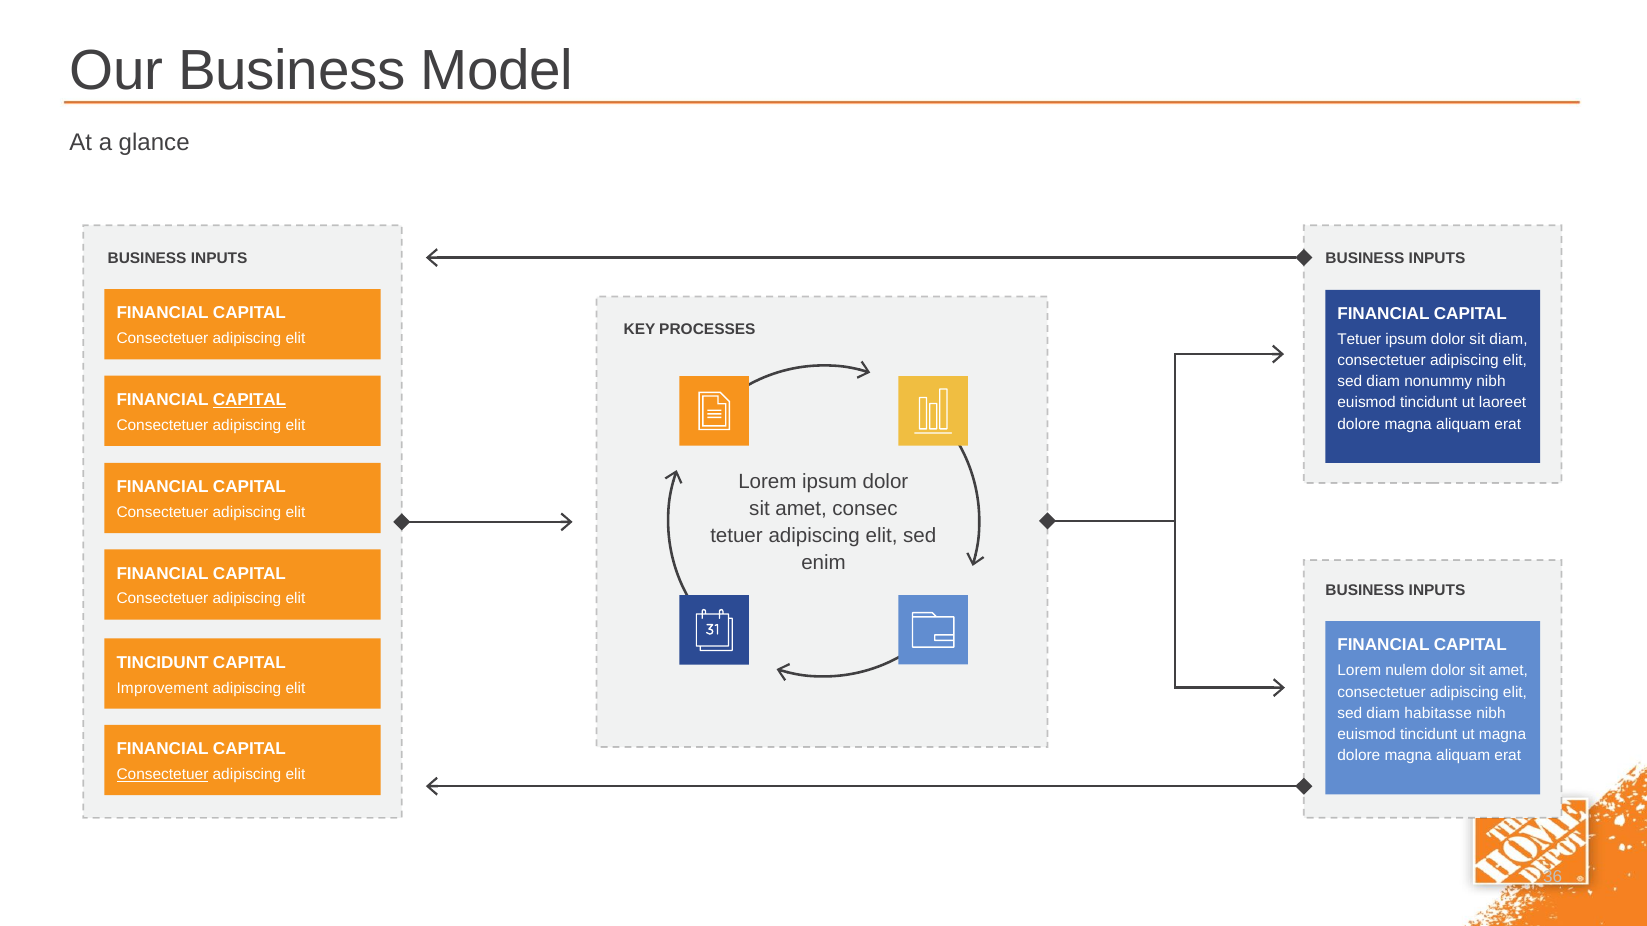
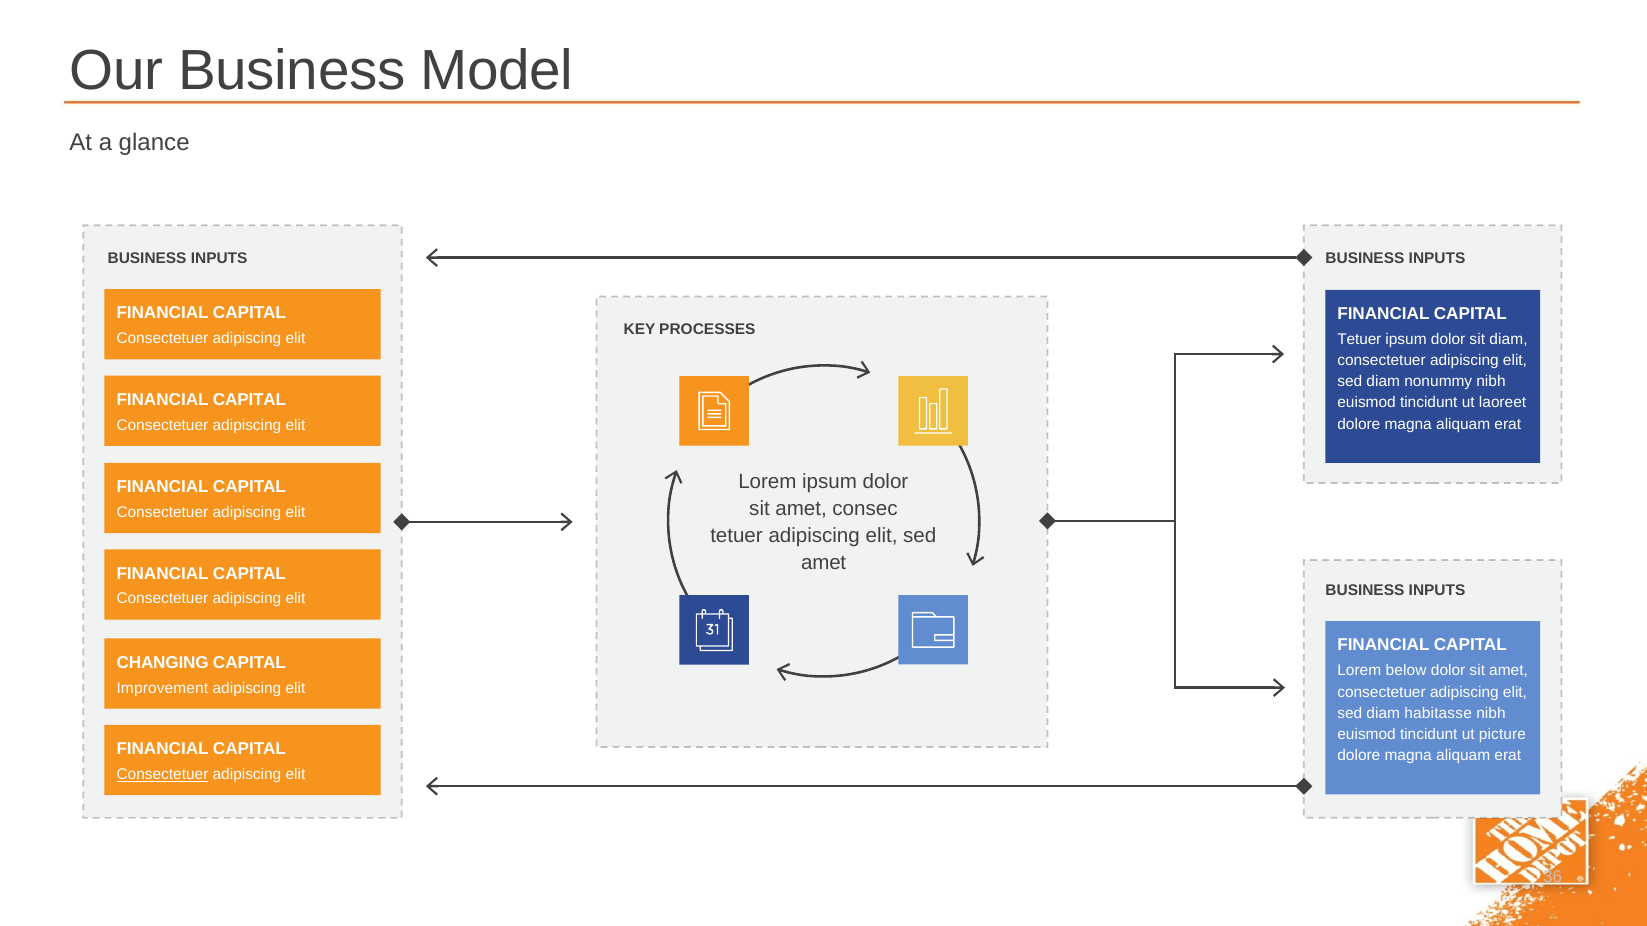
CAPITAL at (249, 400) underline: present -> none
enim at (824, 563): enim -> amet
TINCIDUNT at (163, 663): TINCIDUNT -> CHANGING
nulem: nulem -> below
ut magna: magna -> picture
